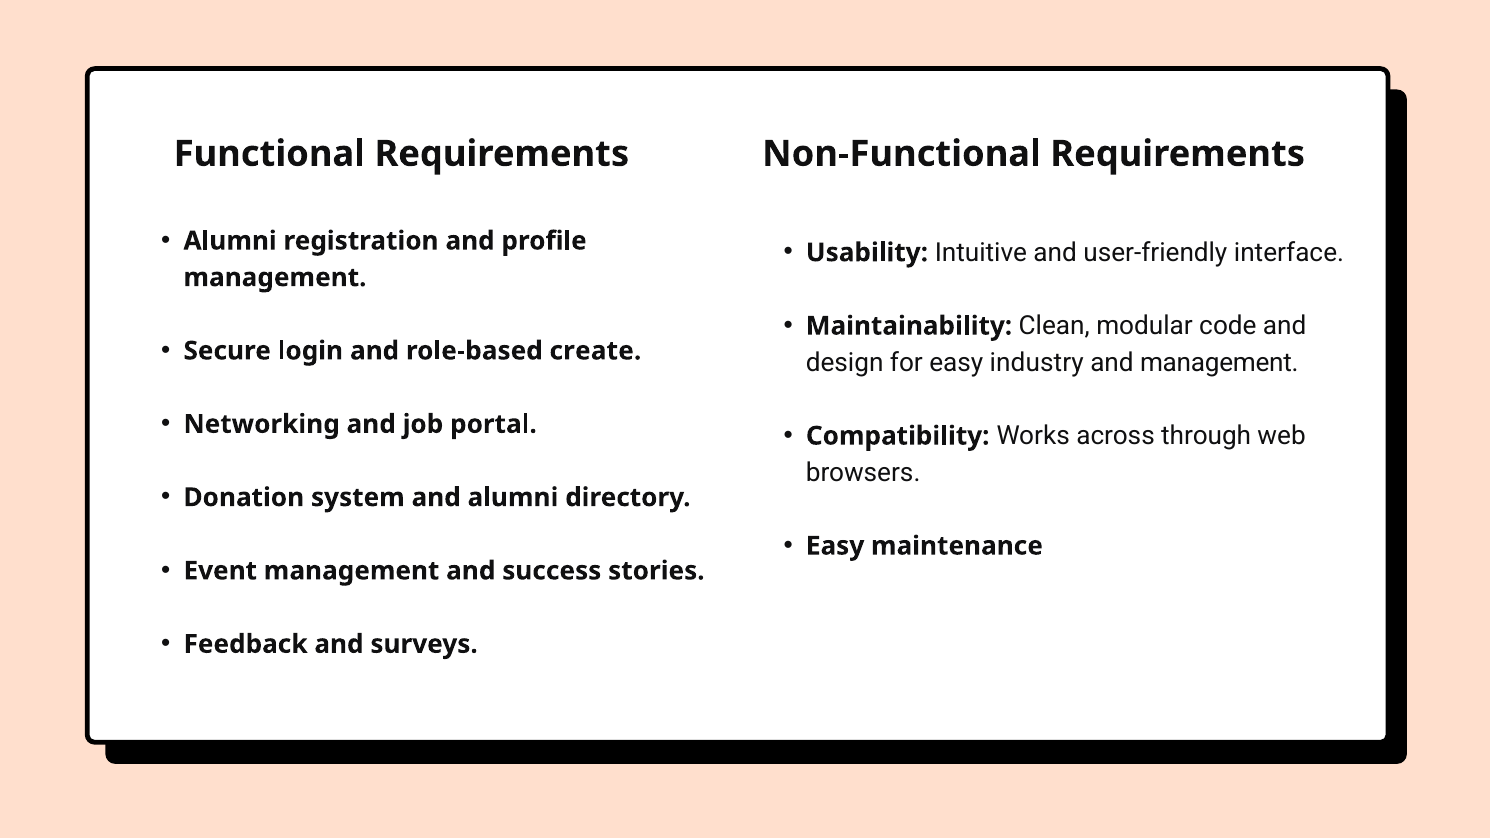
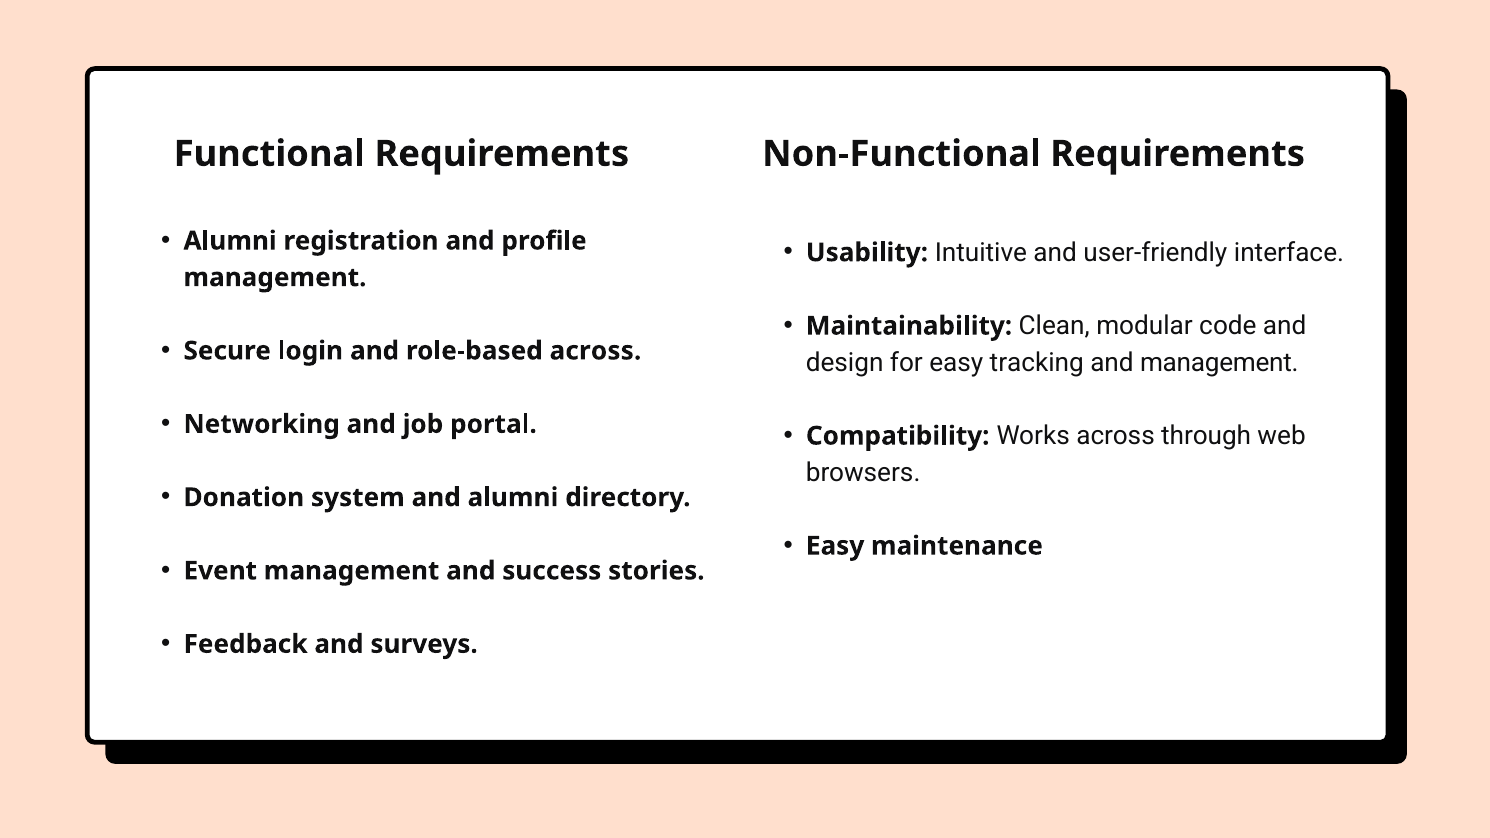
role-based create: create -> across
industry: industry -> tracking
